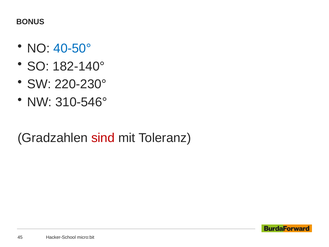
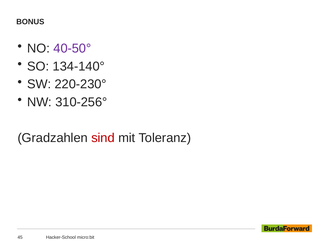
40-50° colour: blue -> purple
182-140°: 182-140° -> 134-140°
310-546°: 310-546° -> 310-256°
